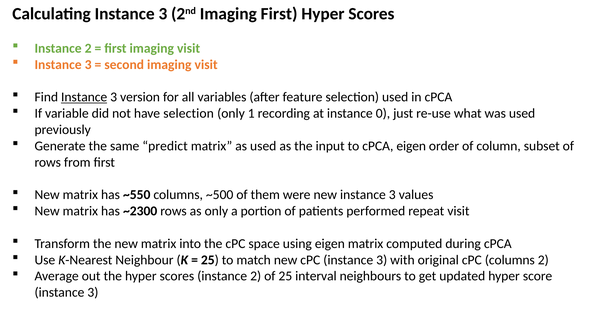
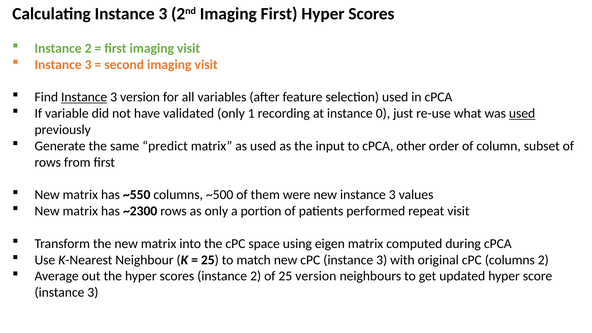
have selection: selection -> validated
used at (522, 113) underline: none -> present
cPCA eigen: eigen -> other
25 interval: interval -> version
